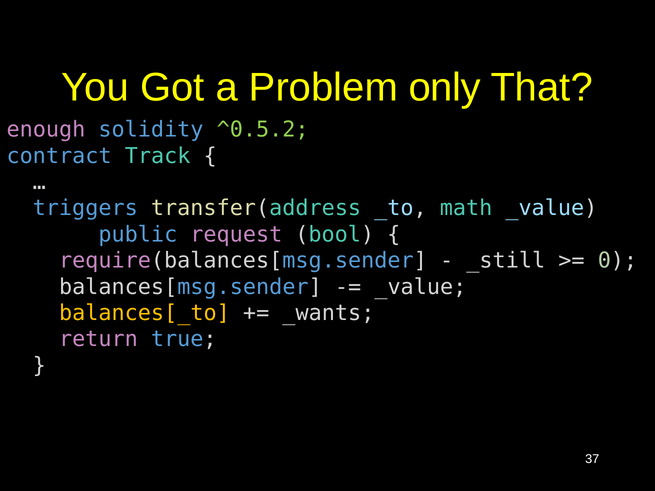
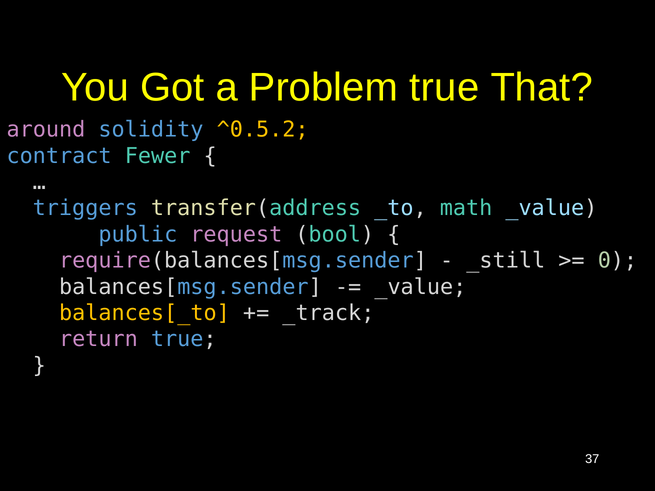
Problem only: only -> true
enough: enough -> around
^0.5.2 colour: light green -> yellow
Track: Track -> Fewer
_wants: _wants -> _track
